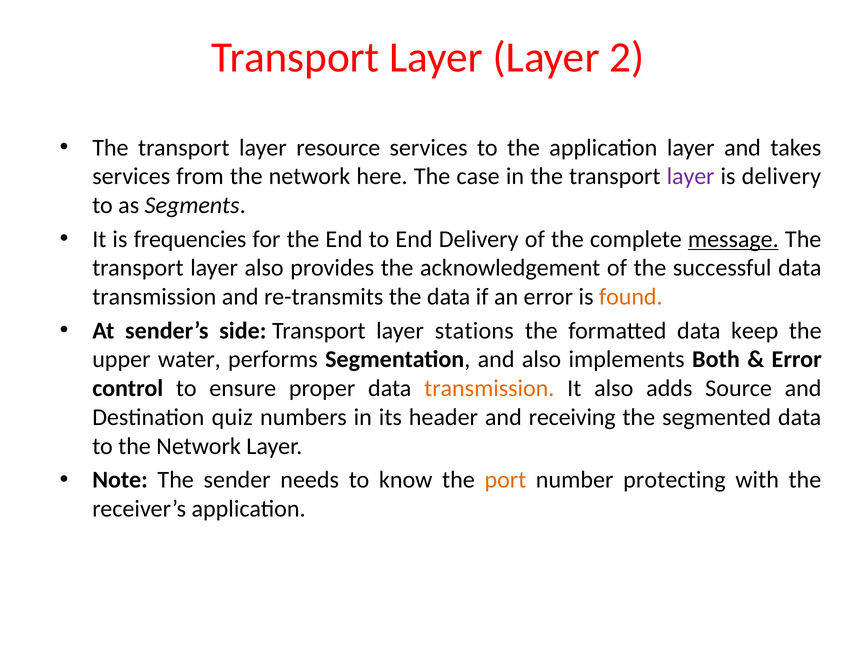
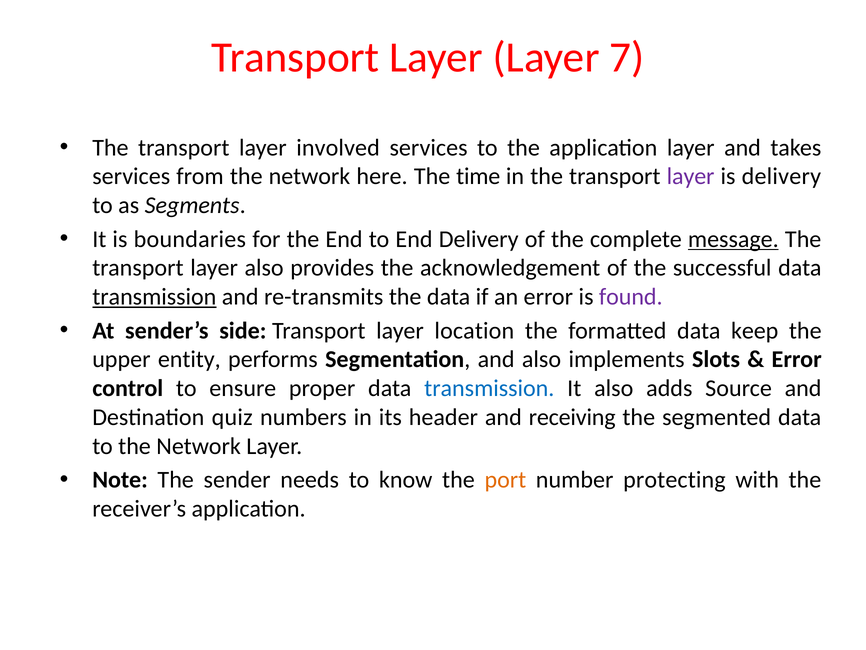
2: 2 -> 7
resource: resource -> involved
case: case -> time
frequencies: frequencies -> boundaries
transmission at (154, 297) underline: none -> present
found colour: orange -> purple
stations: stations -> location
water: water -> entity
Both: Both -> Slots
transmission at (489, 388) colour: orange -> blue
